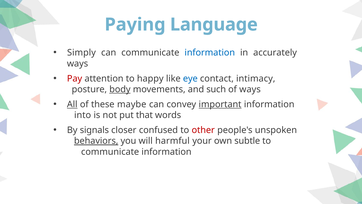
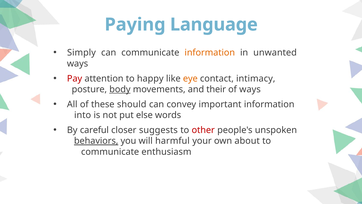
information at (210, 53) colour: blue -> orange
accurately: accurately -> unwanted
eye colour: blue -> orange
such: such -> their
All underline: present -> none
maybe: maybe -> should
important underline: present -> none
that: that -> else
signals: signals -> careful
confused: confused -> suggests
subtle: subtle -> about
information at (166, 152): information -> enthusiasm
